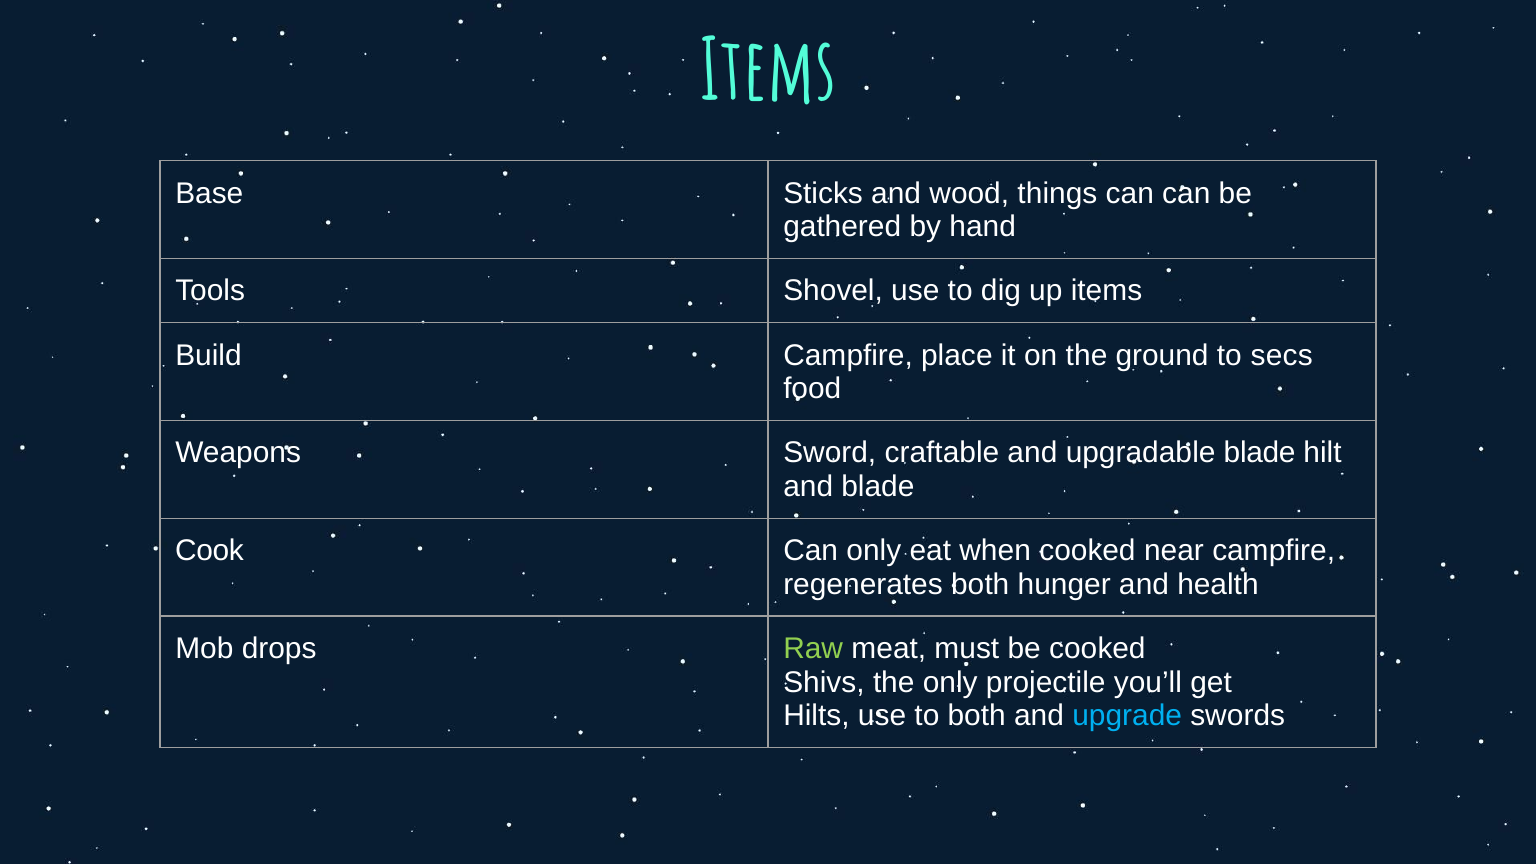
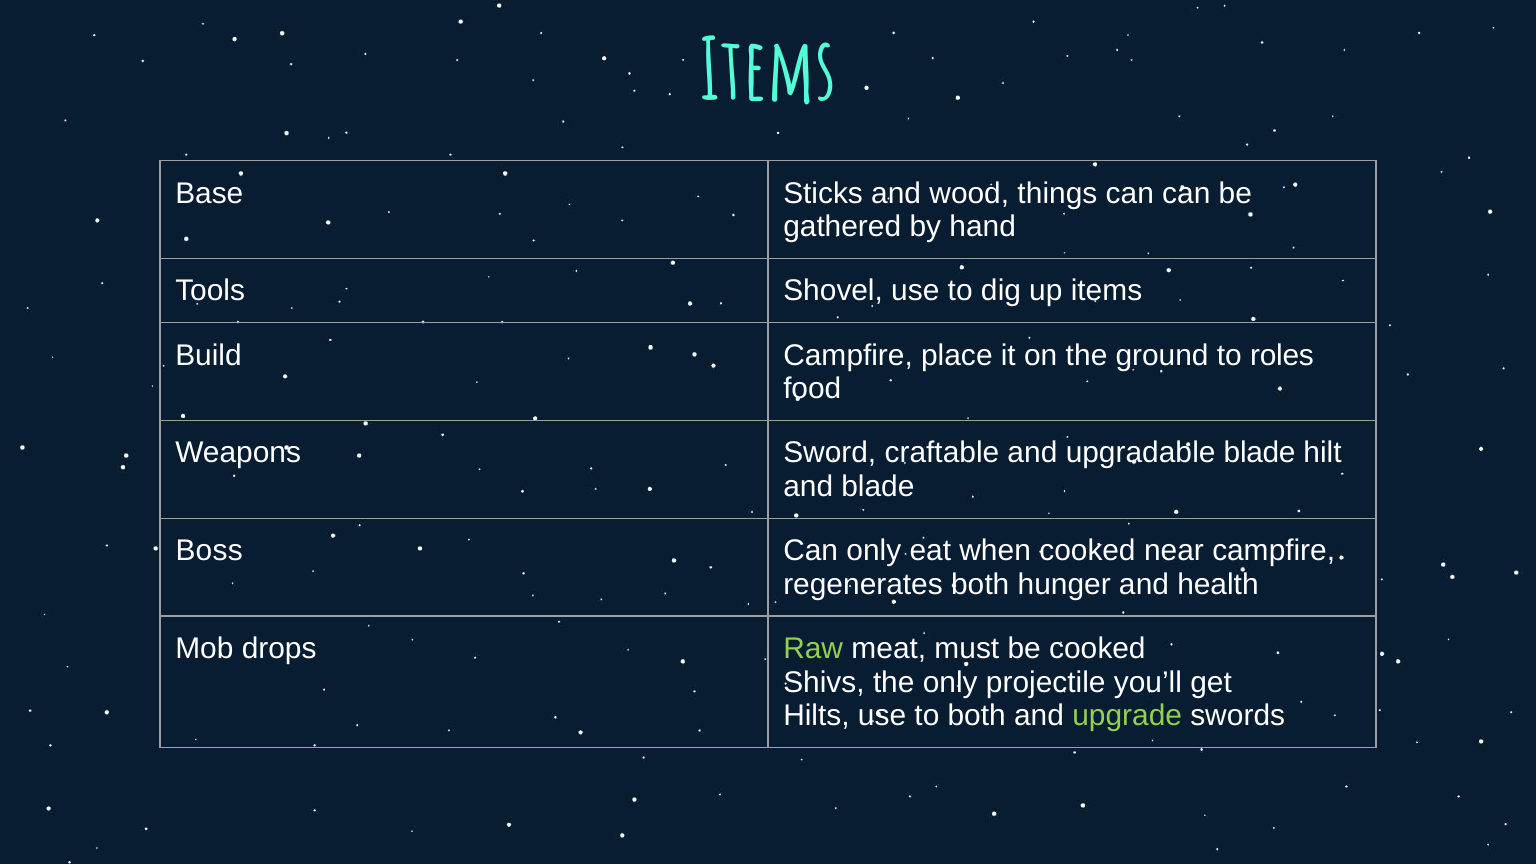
secs: secs -> roles
Cook: Cook -> Boss
upgrade colour: light blue -> light green
